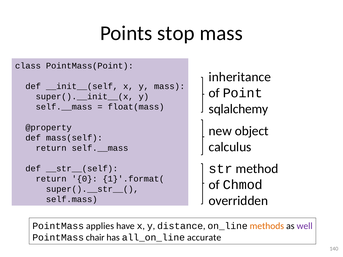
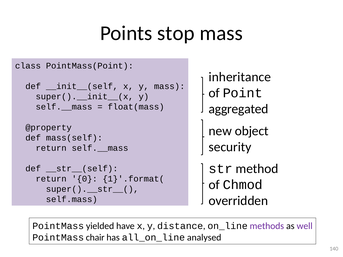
sqlalchemy: sqlalchemy -> aggregated
calculus: calculus -> security
applies: applies -> yielded
methods colour: orange -> purple
accurate: accurate -> analysed
